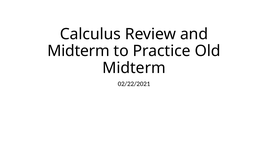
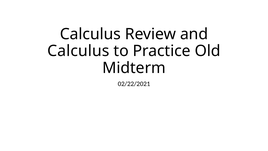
Midterm at (79, 51): Midterm -> Calculus
